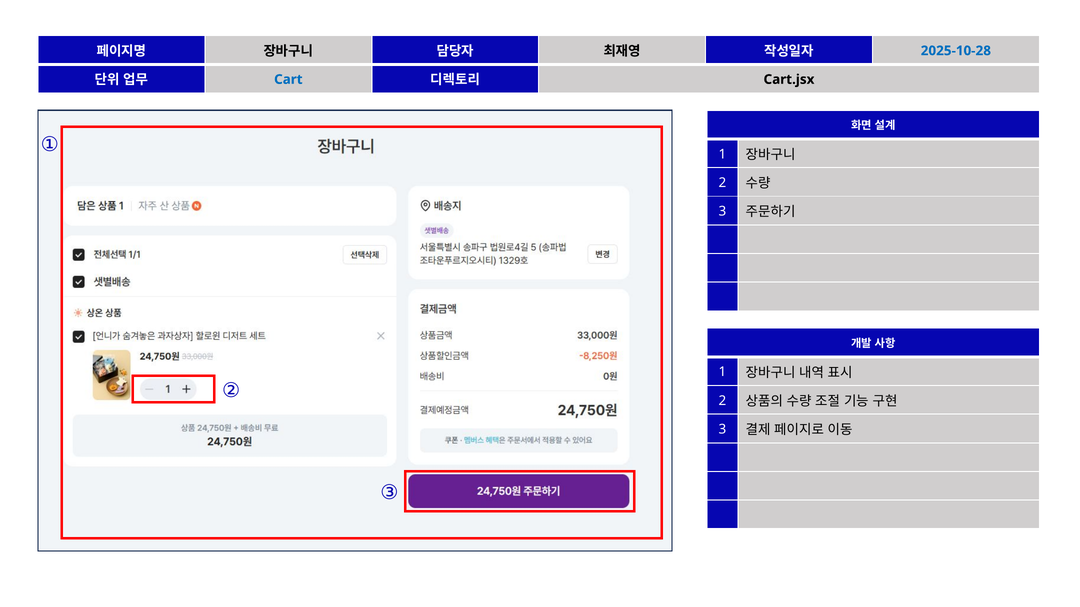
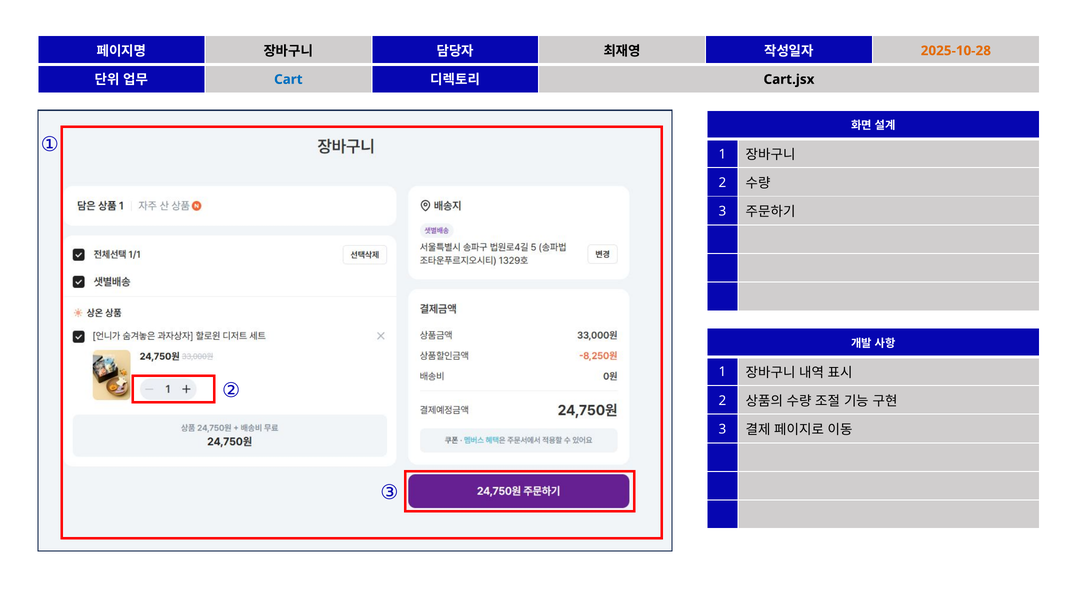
2025-10-28 colour: blue -> orange
